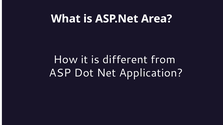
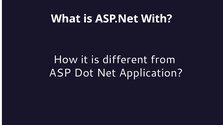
Area: Area -> With
